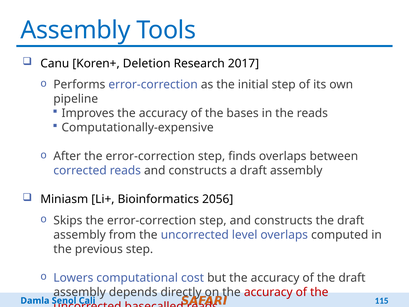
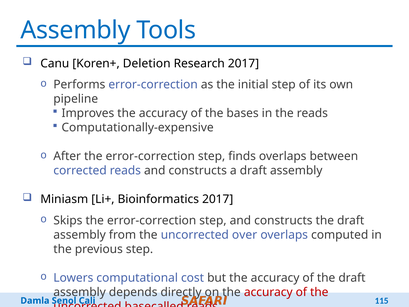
Bioinformatics 2056: 2056 -> 2017
level: level -> over
